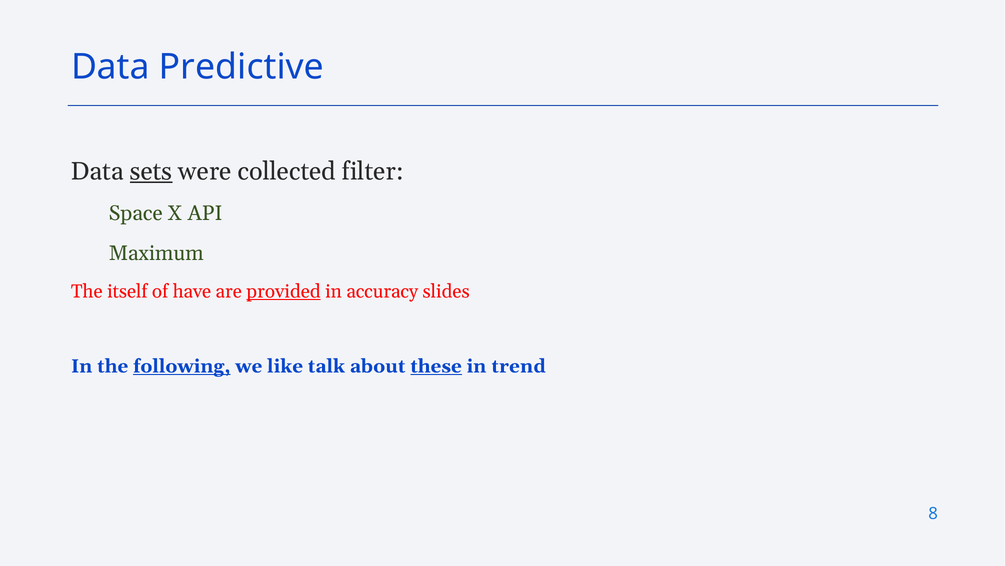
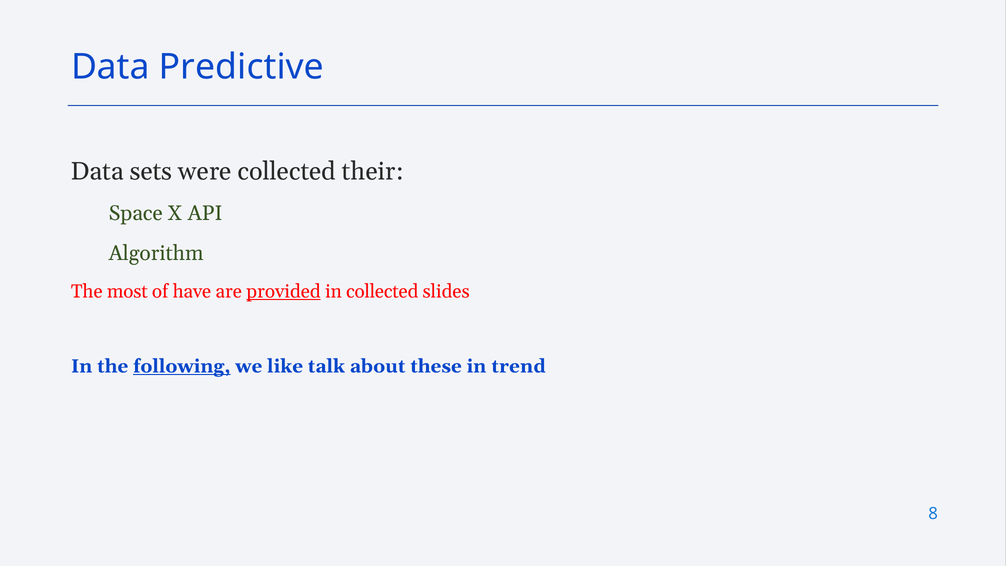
sets underline: present -> none
filter: filter -> their
Maximum: Maximum -> Algorithm
itself: itself -> most
in accuracy: accuracy -> collected
these underline: present -> none
